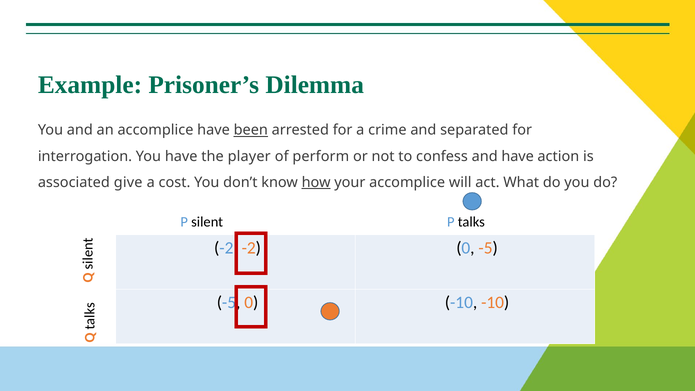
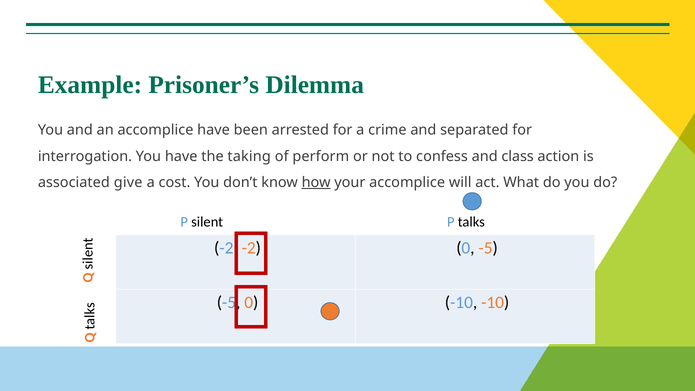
been underline: present -> none
player: player -> taking
and have: have -> class
